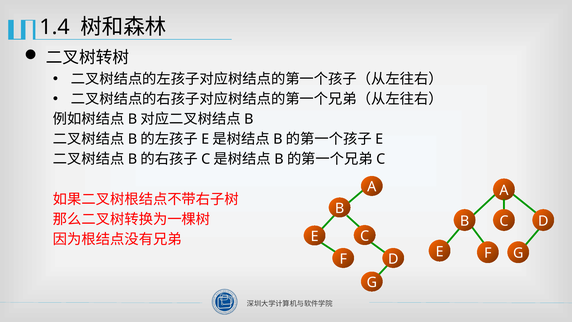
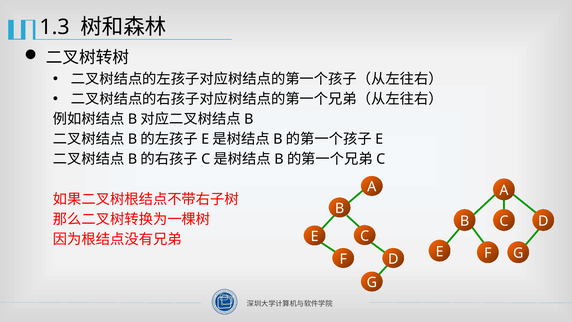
1.4: 1.4 -> 1.3
